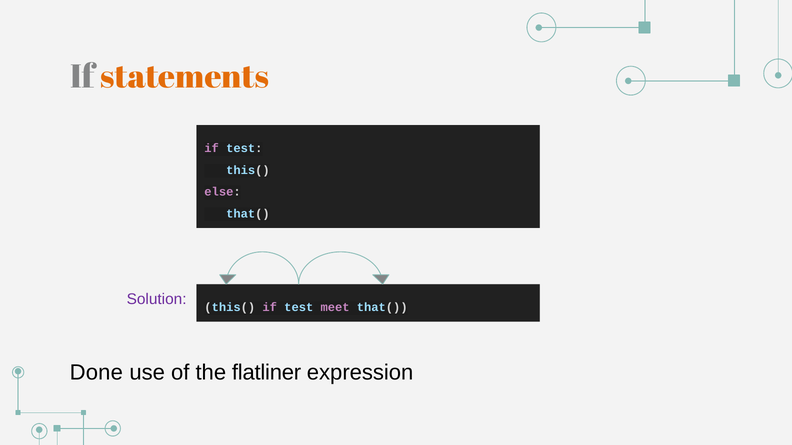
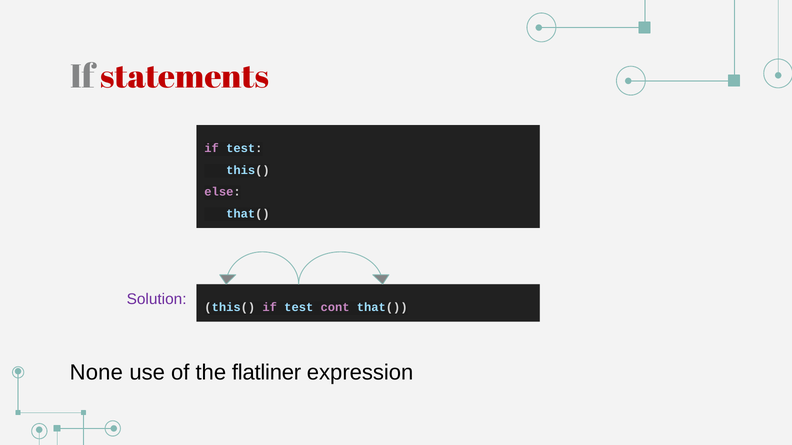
statements colour: orange -> red
meet: meet -> cont
Done: Done -> None
